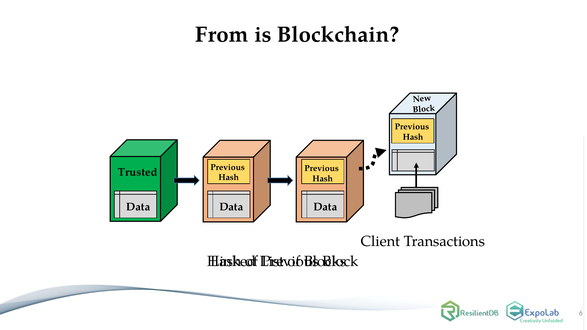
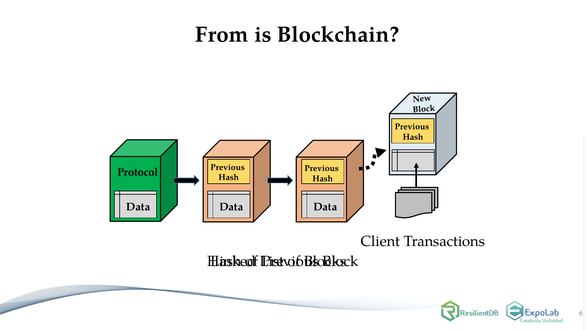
Trusted: Trusted -> Protocol
